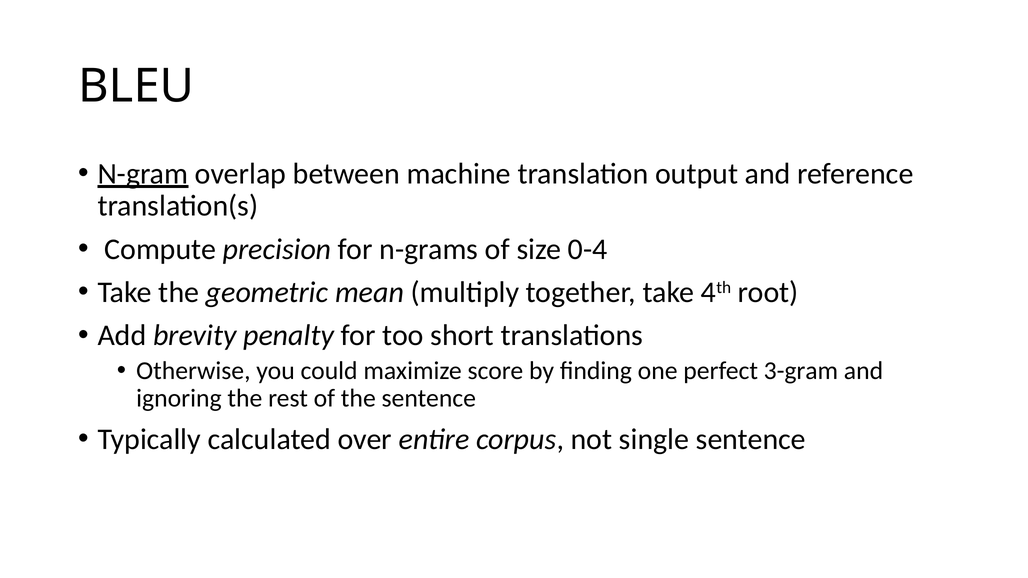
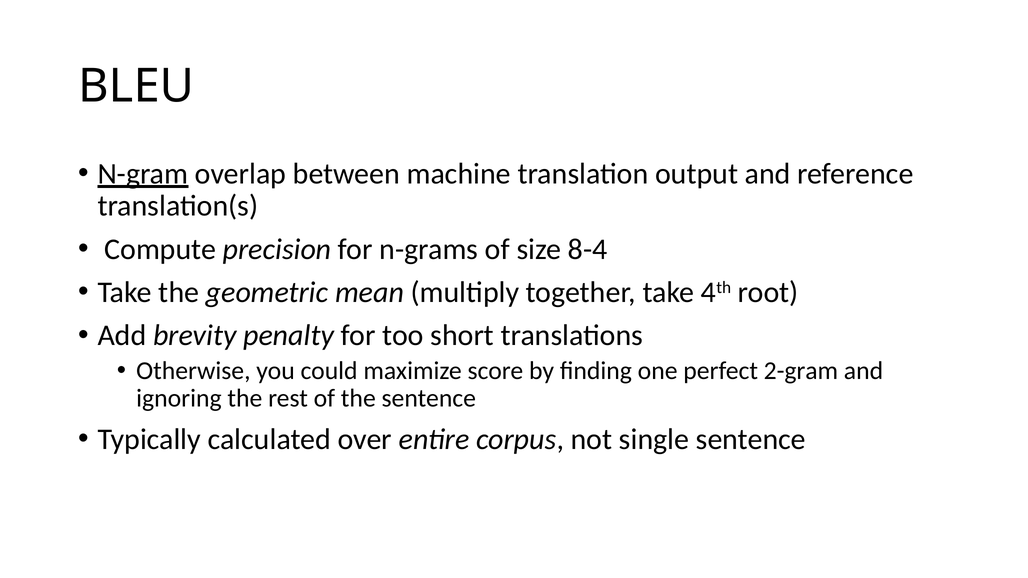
0-4: 0-4 -> 8-4
3-gram: 3-gram -> 2-gram
